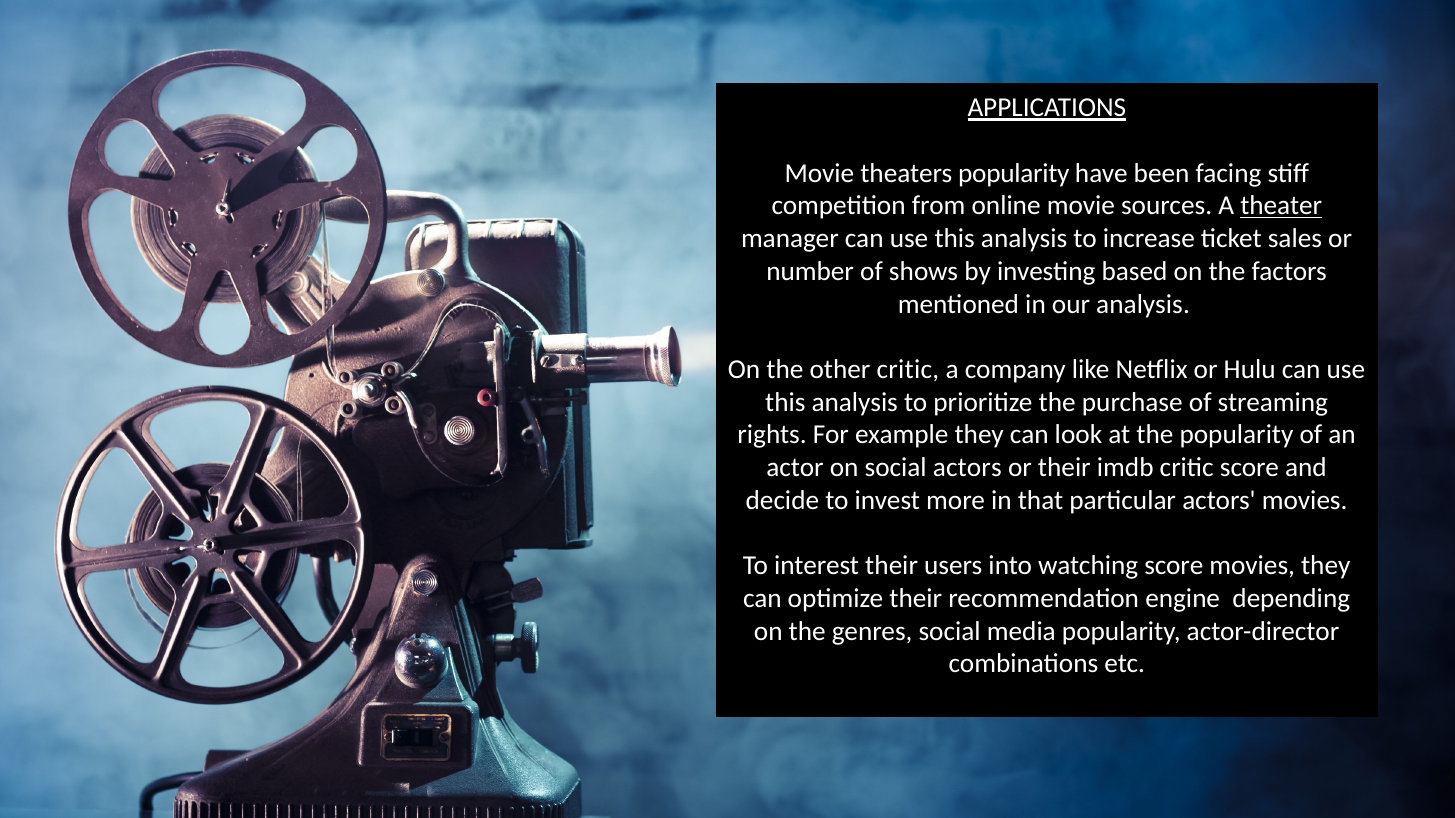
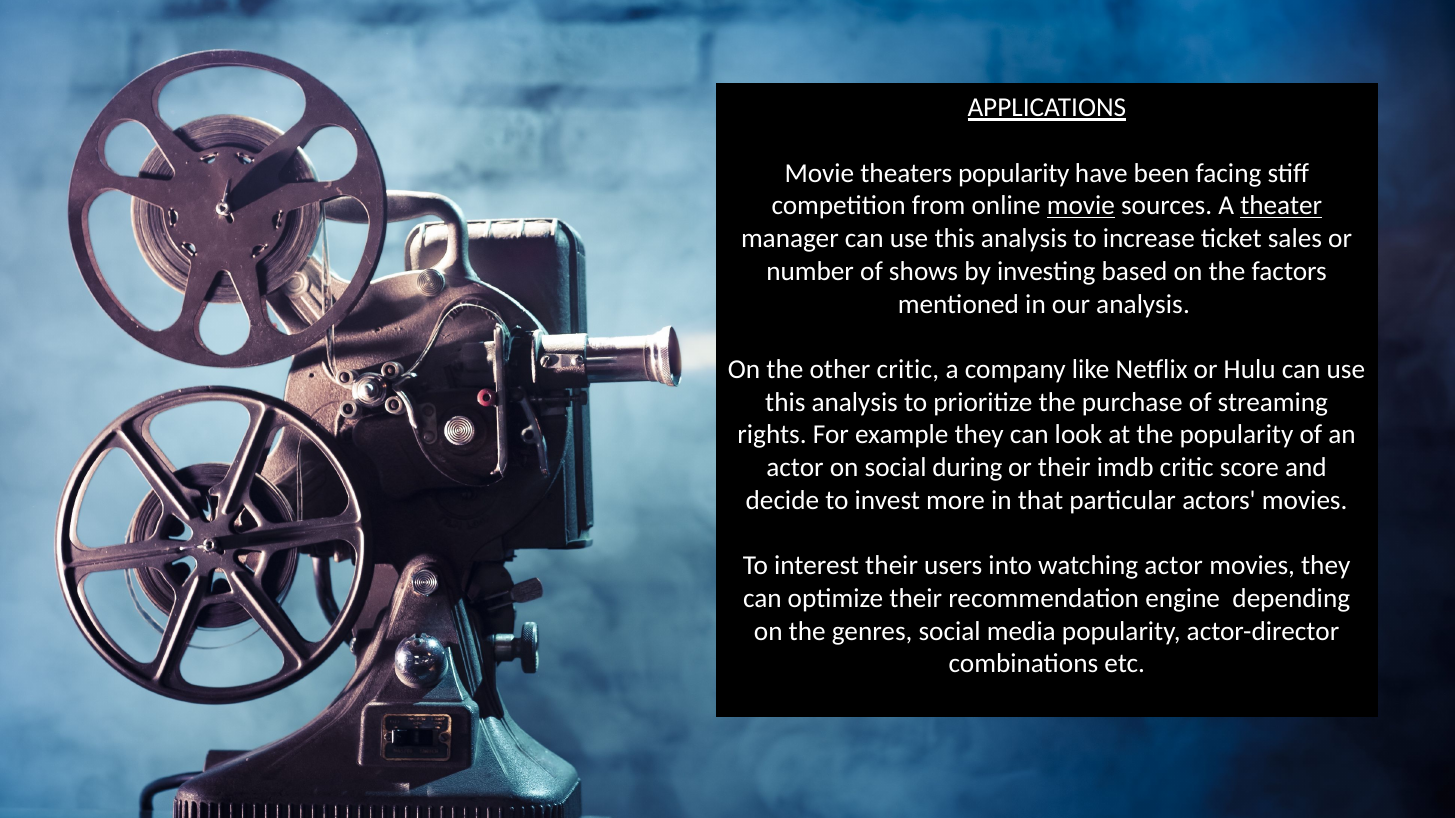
movie at (1081, 206) underline: none -> present
social actors: actors -> during
watching score: score -> actor
